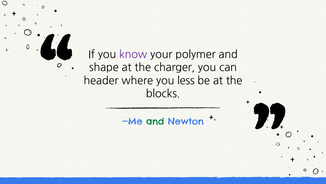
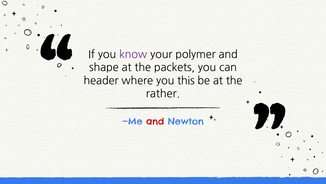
and at (155, 121) colour: green -> red
charger: charger -> packets
less: less -> this
blocks: blocks -> rather
